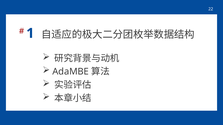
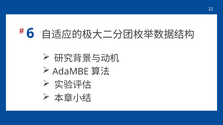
1: 1 -> 6
